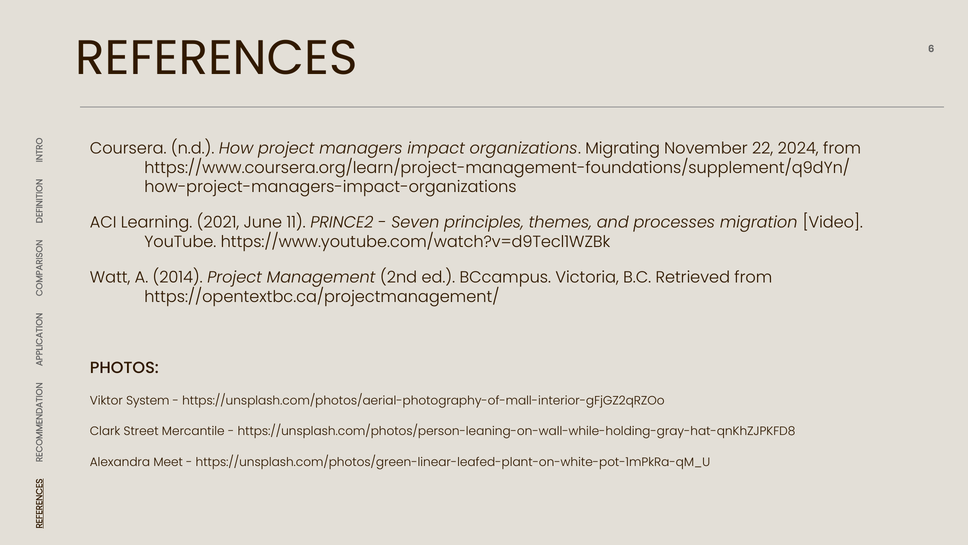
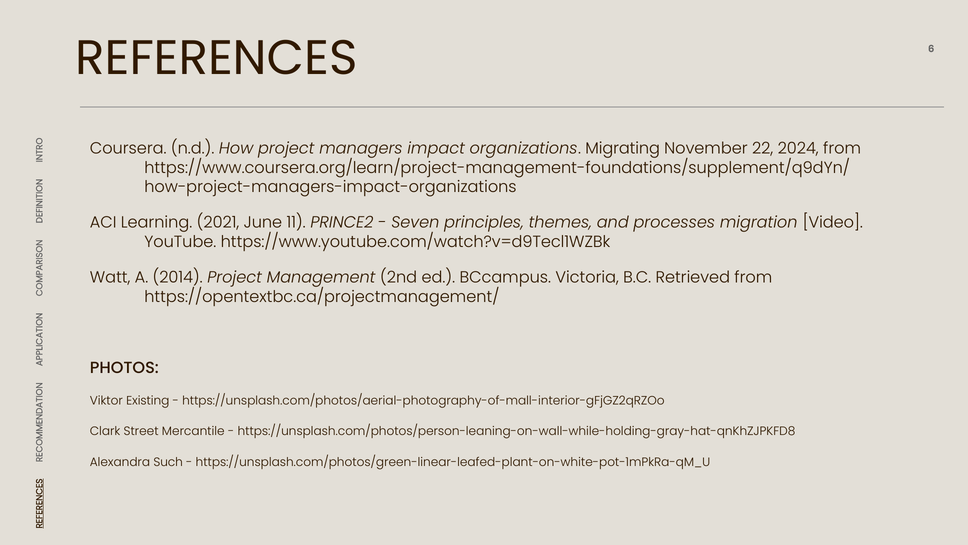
System: System -> Existing
Meet: Meet -> Such
